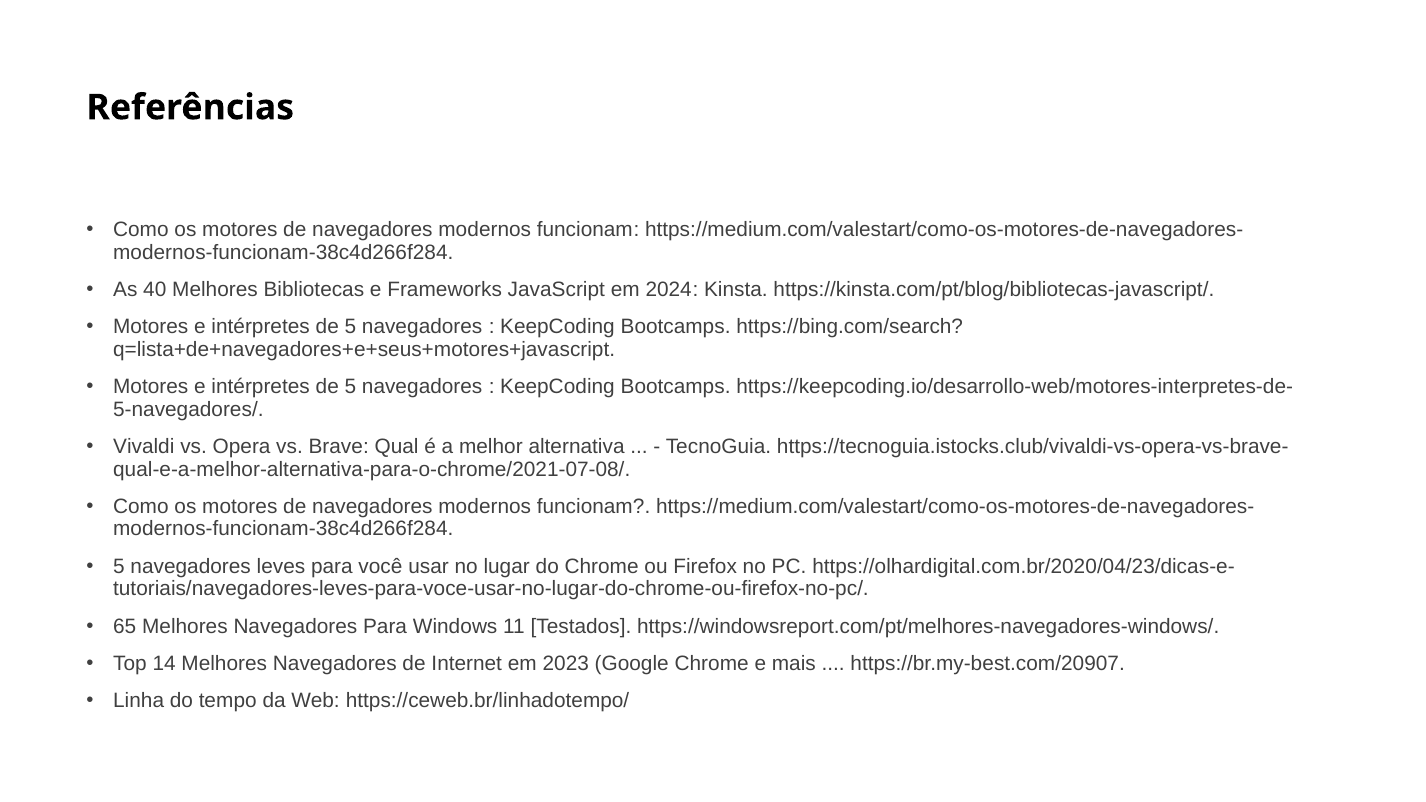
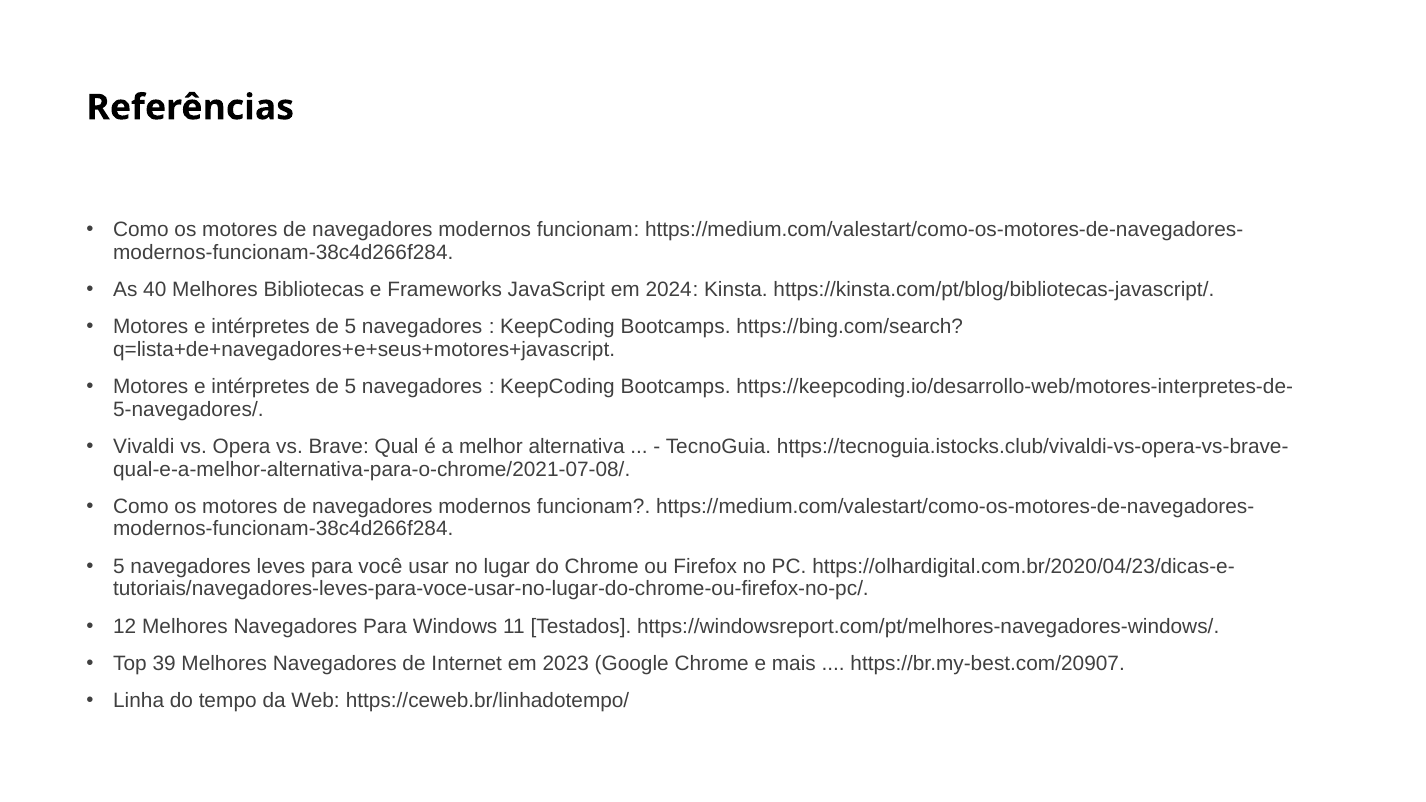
65: 65 -> 12
14: 14 -> 39
